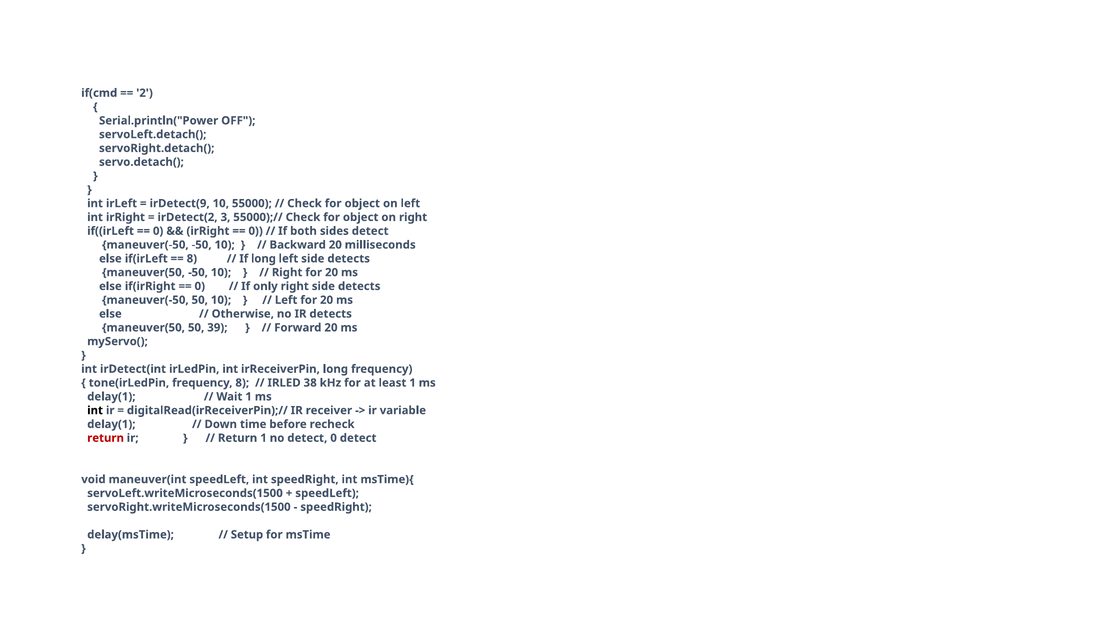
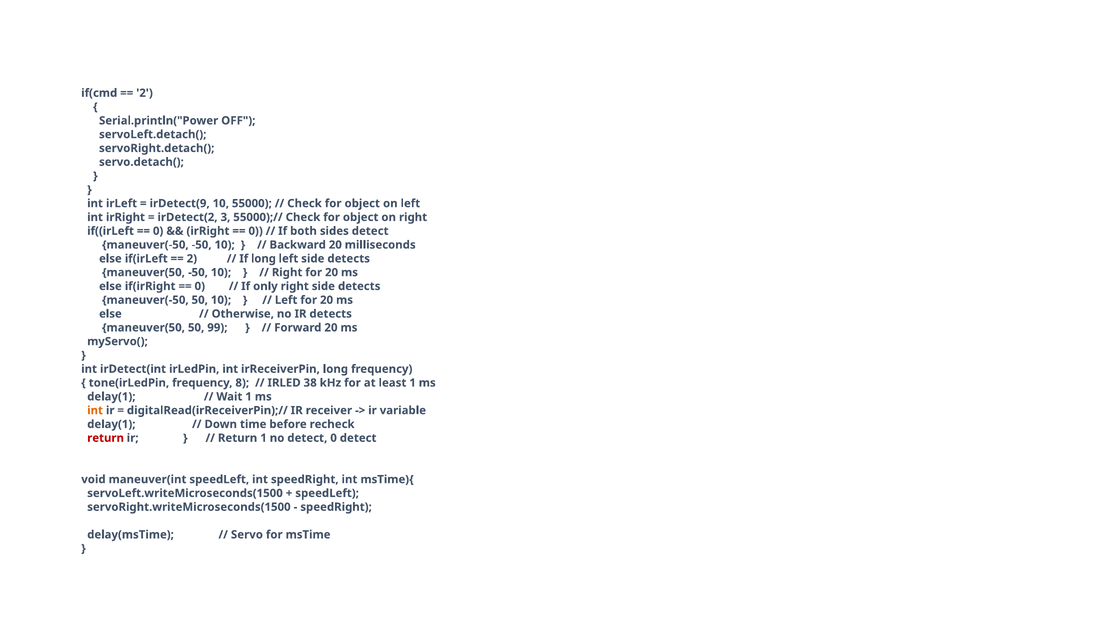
8 at (192, 259): 8 -> 2
39: 39 -> 99
int at (95, 411) colour: black -> orange
Setup: Setup -> Servo
